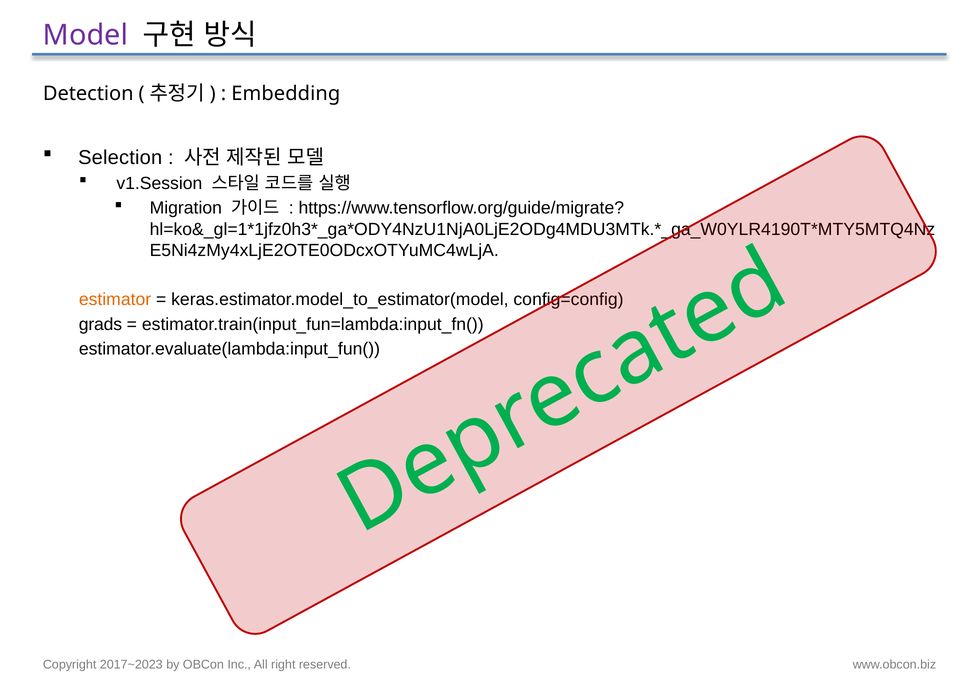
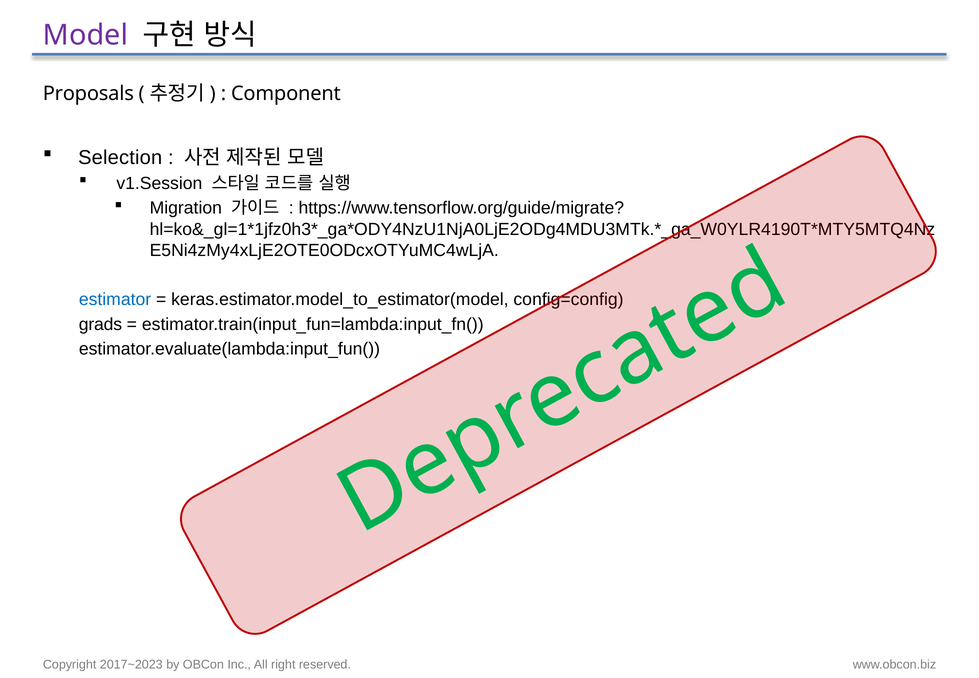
Detection: Detection -> Proposals
Embedding: Embedding -> Component
estimator colour: orange -> blue
